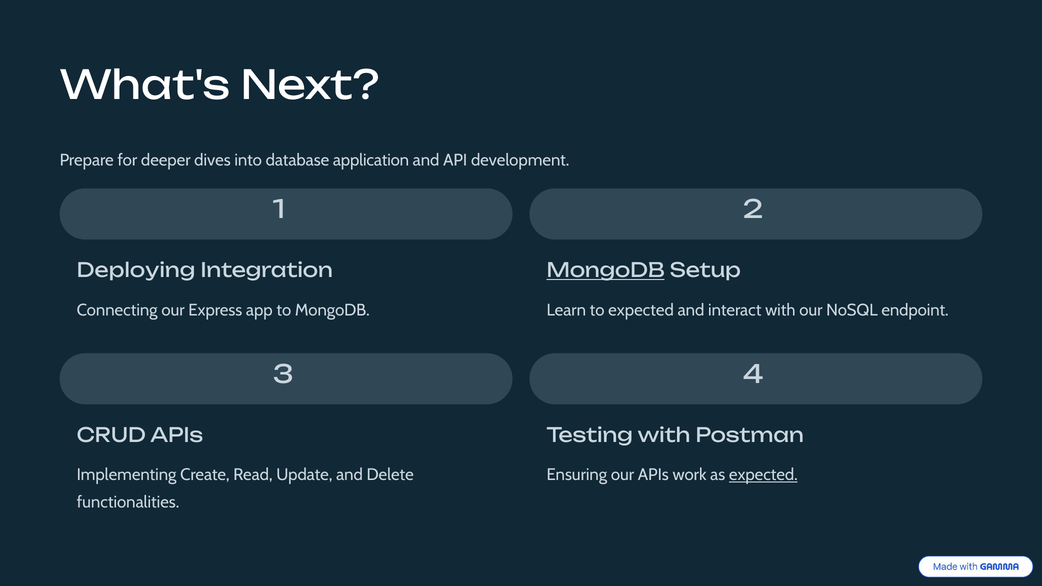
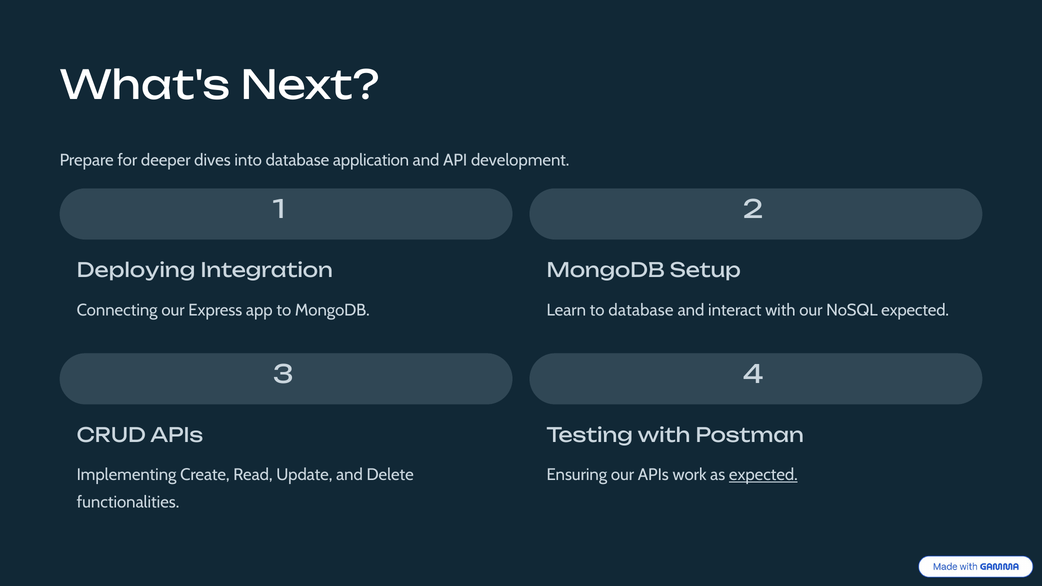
MongoDB at (606, 271) underline: present -> none
to expected: expected -> database
NoSQL endpoint: endpoint -> expected
